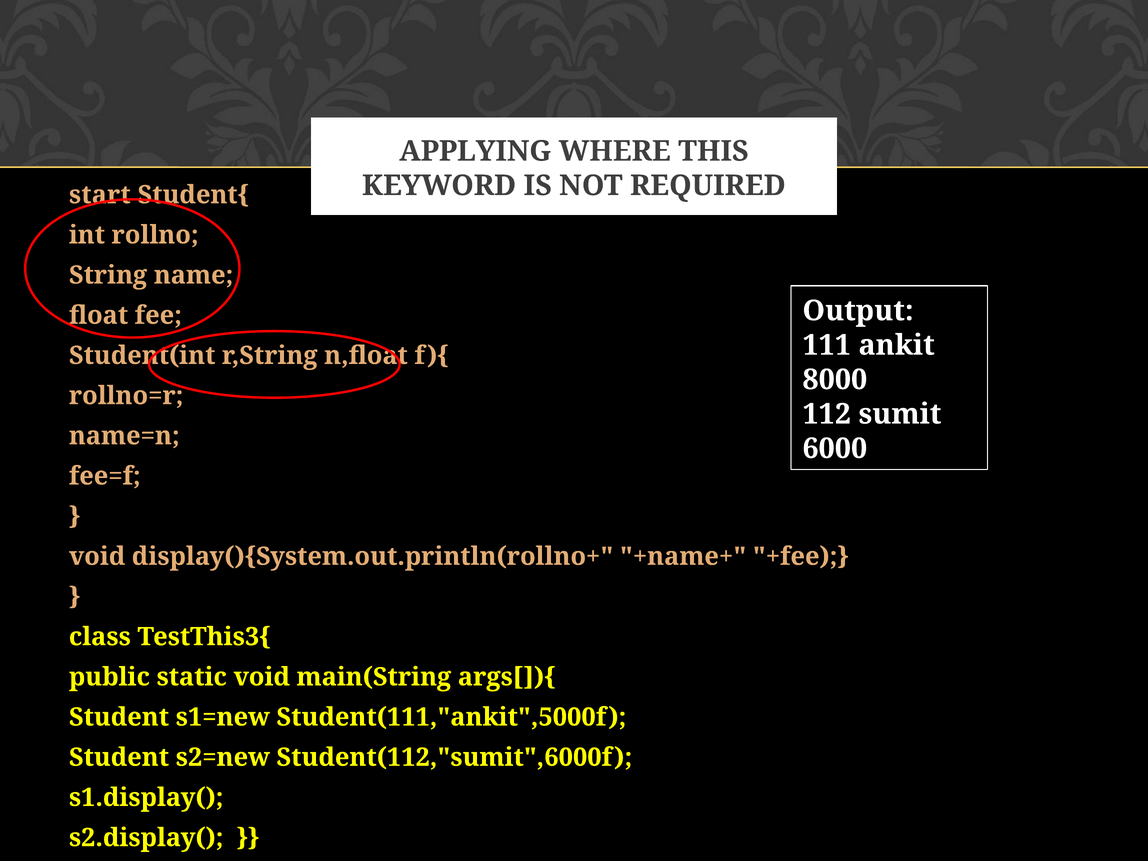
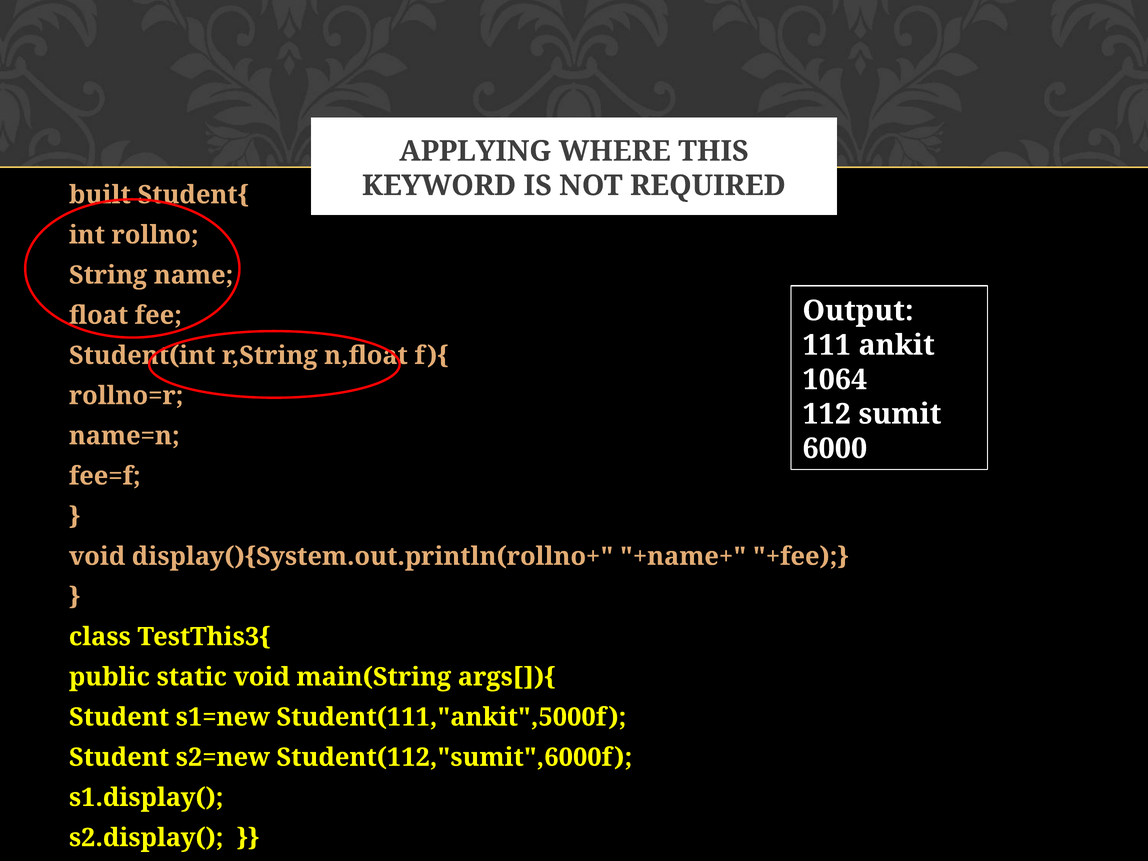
start: start -> built
8000: 8000 -> 1064
